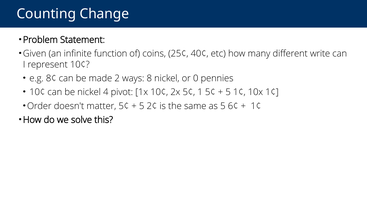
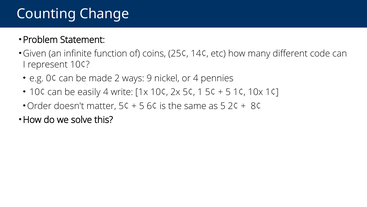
40¢: 40¢ -> 14¢
write: write -> code
8¢: 8¢ -> 0¢
8: 8 -> 9
or 0: 0 -> 4
be nickel: nickel -> easily
pivot: pivot -> write
2¢: 2¢ -> 6¢
6¢: 6¢ -> 2¢
1¢ at (256, 106): 1¢ -> 8¢
